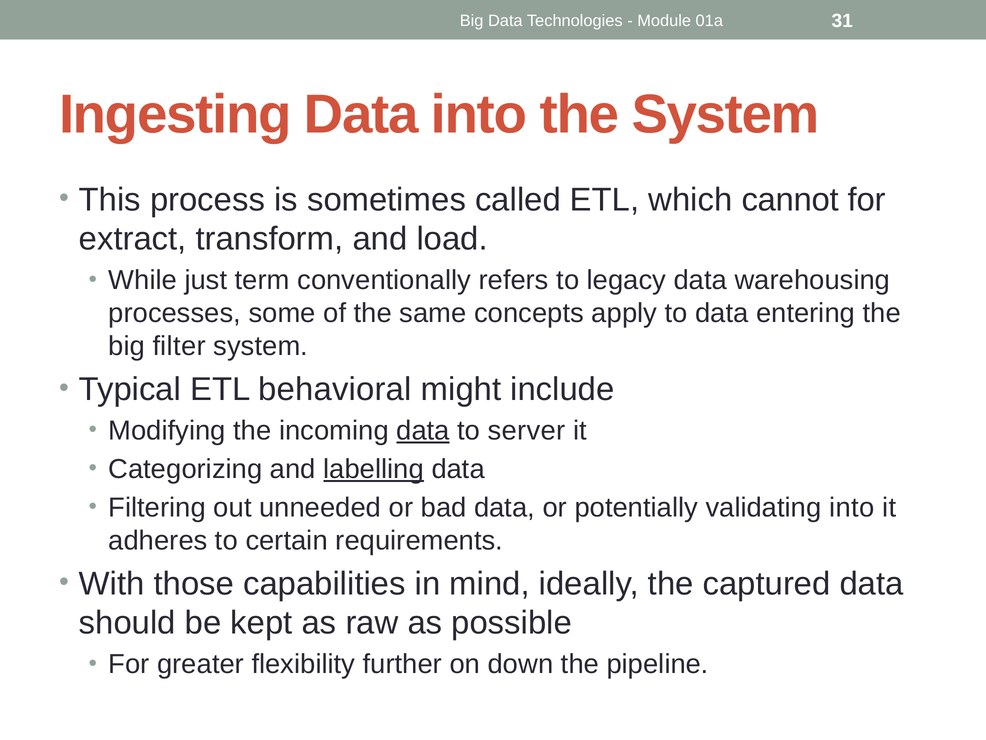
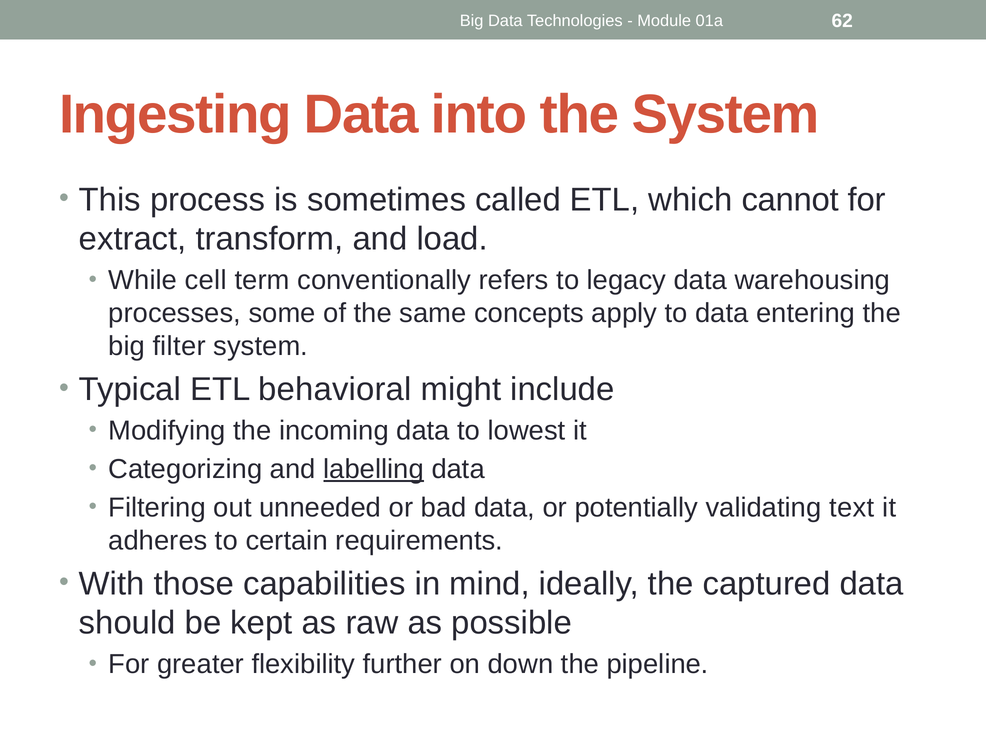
31: 31 -> 62
just: just -> cell
data at (423, 430) underline: present -> none
server: server -> lowest
validating into: into -> text
